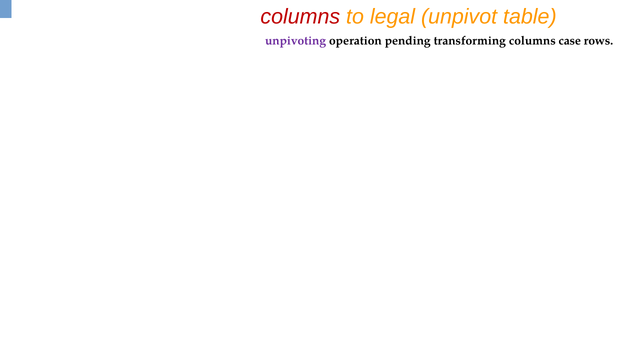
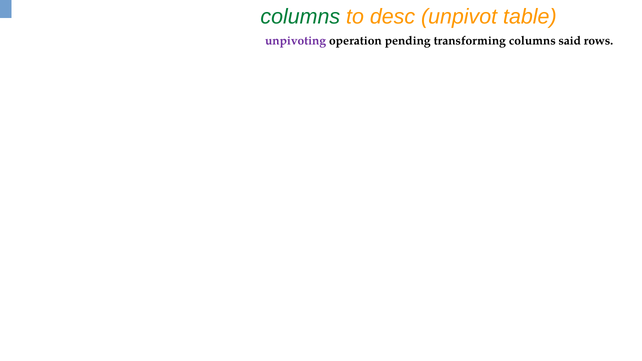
columns at (300, 17) colour: red -> green
legal: legal -> desc
case: case -> said
